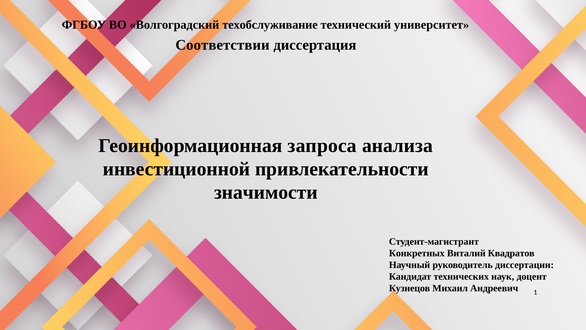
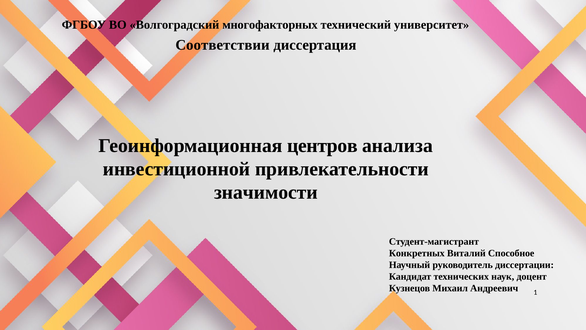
техобслуживание: техобслуживание -> многофакторных
запроса: запроса -> центров
Квадратов: Квадратов -> Способное
